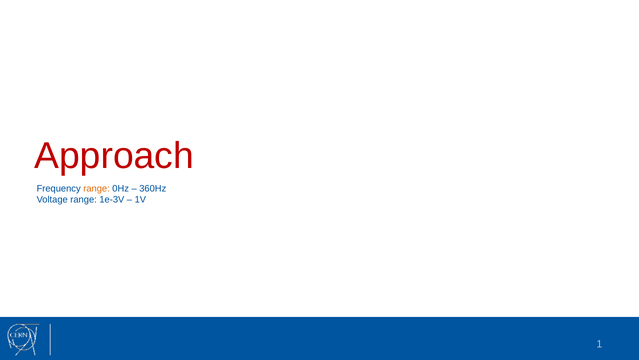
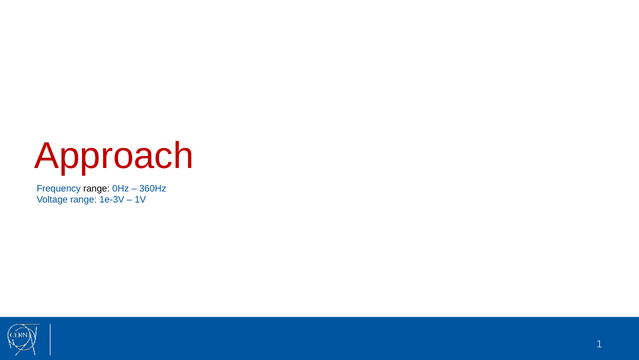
range at (97, 188) colour: orange -> black
